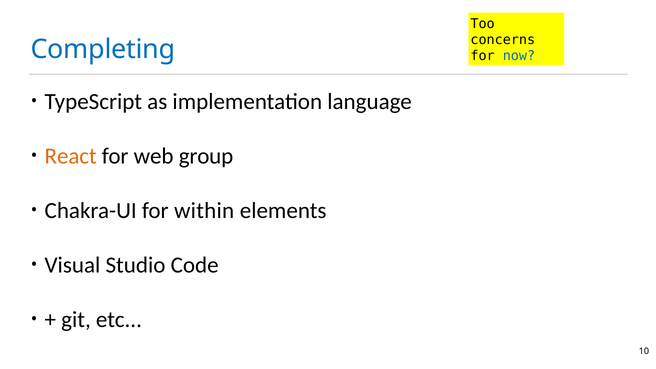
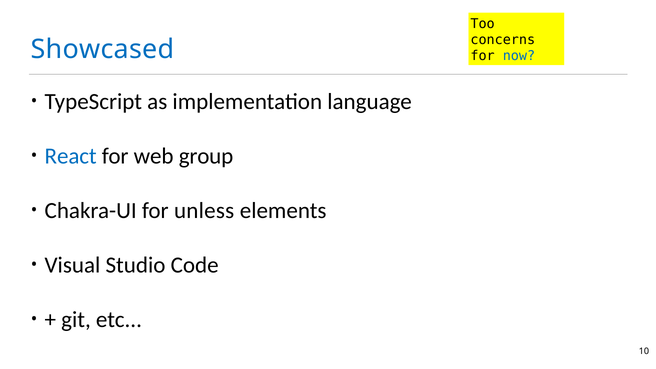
Completing: Completing -> Showcased
React colour: orange -> blue
within: within -> unless
